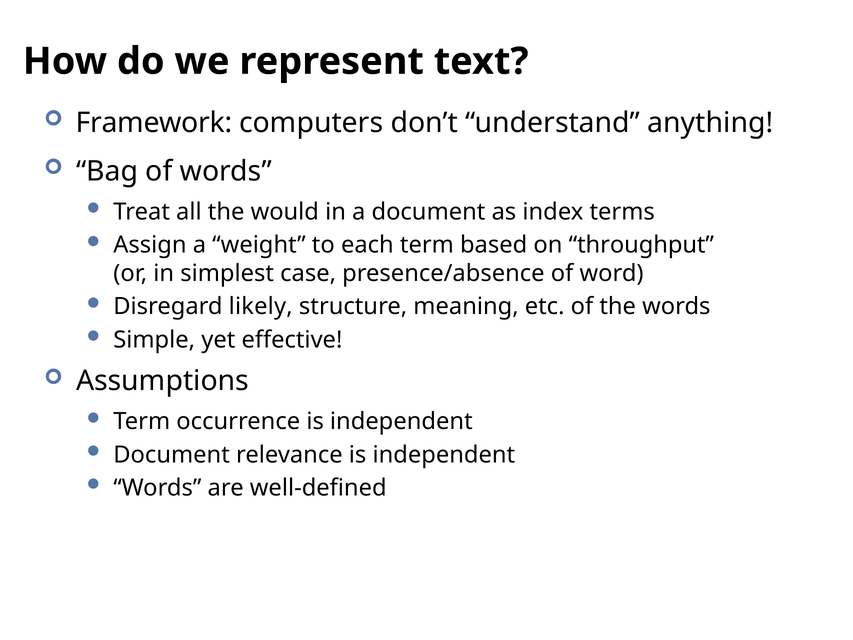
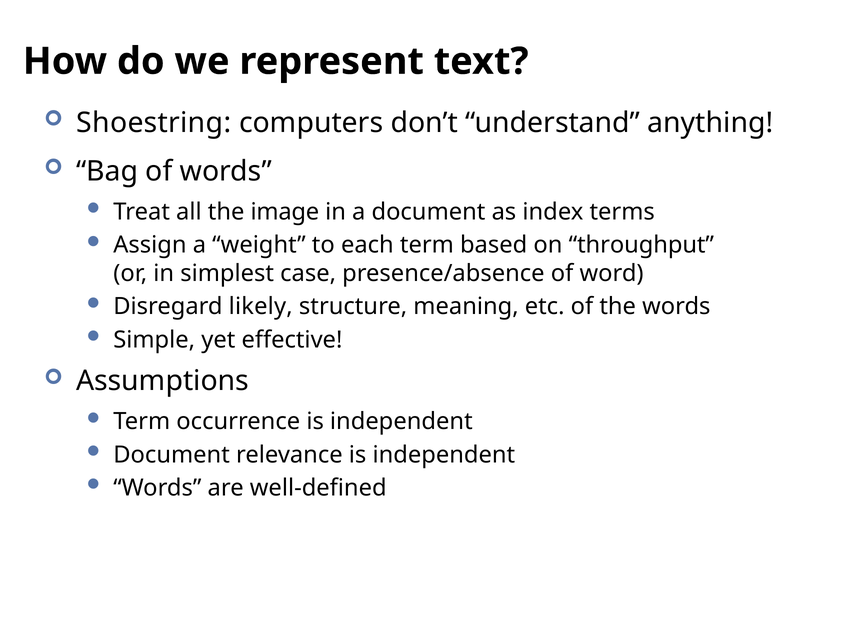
Framework: Framework -> Shoestring
would: would -> image
